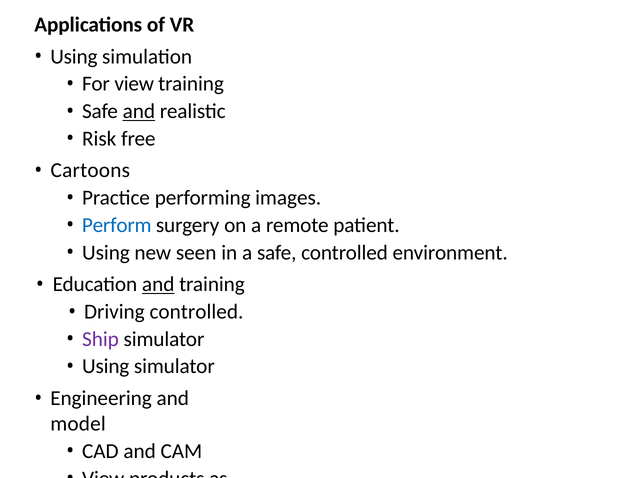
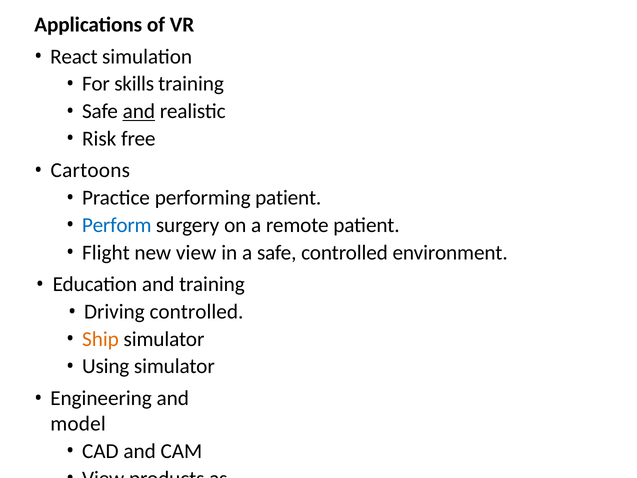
Using at (74, 57): Using -> React
For view: view -> skills
performing images: images -> patient
Using at (106, 252): Using -> Flight
new seen: seen -> view
and at (158, 284) underline: present -> none
Ship colour: purple -> orange
